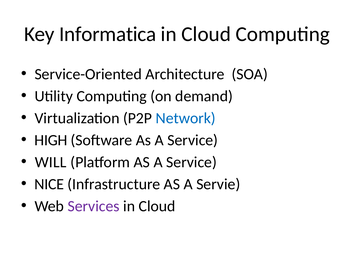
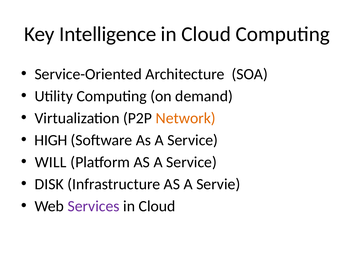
Informatica: Informatica -> Intelligence
Network colour: blue -> orange
NICE: NICE -> DISK
